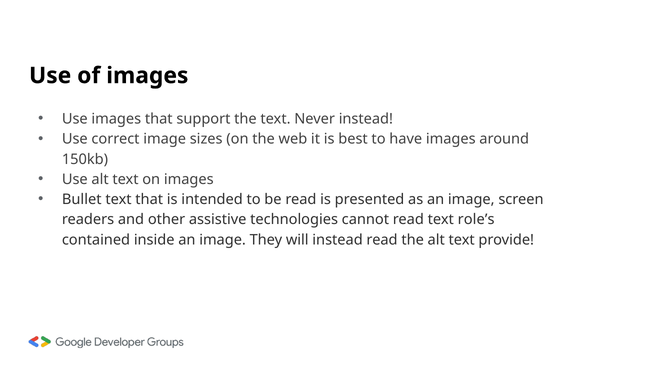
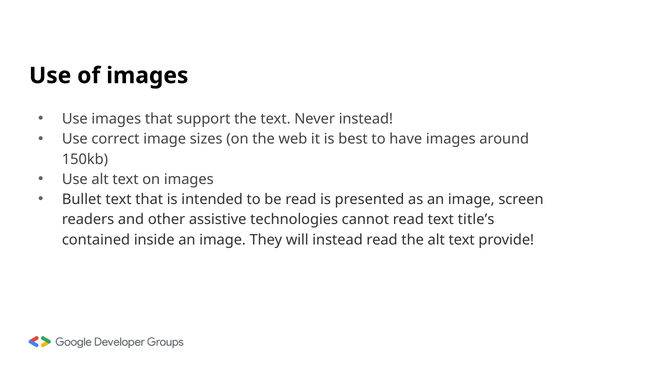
role’s: role’s -> title’s
